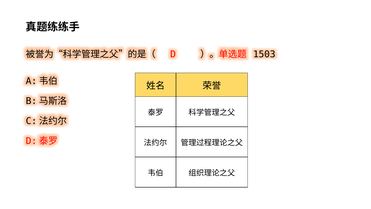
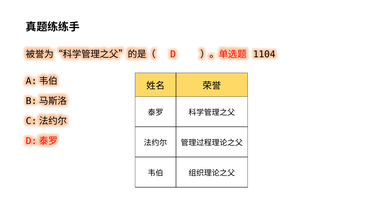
1503: 1503 -> 1104
